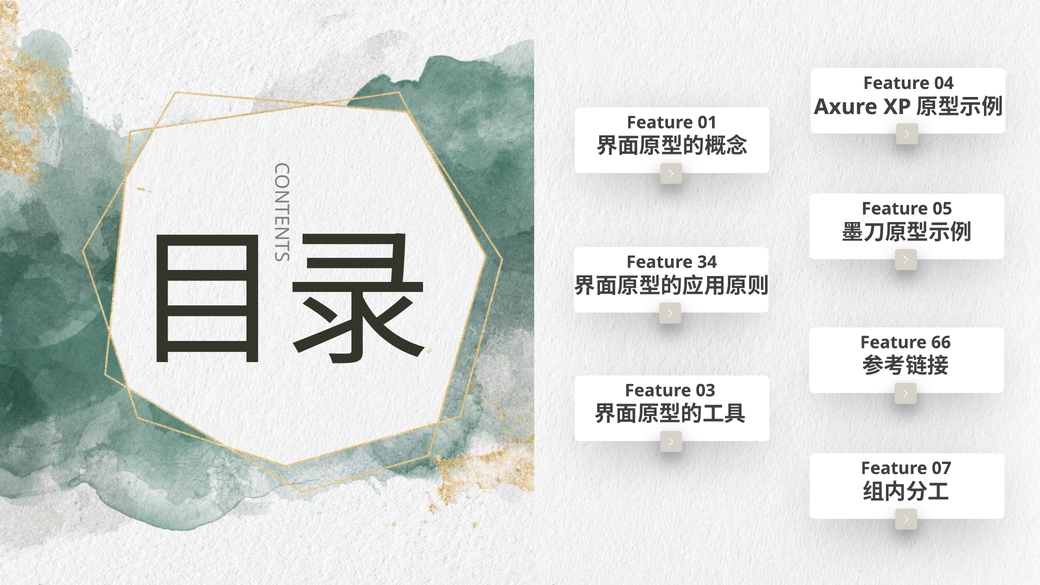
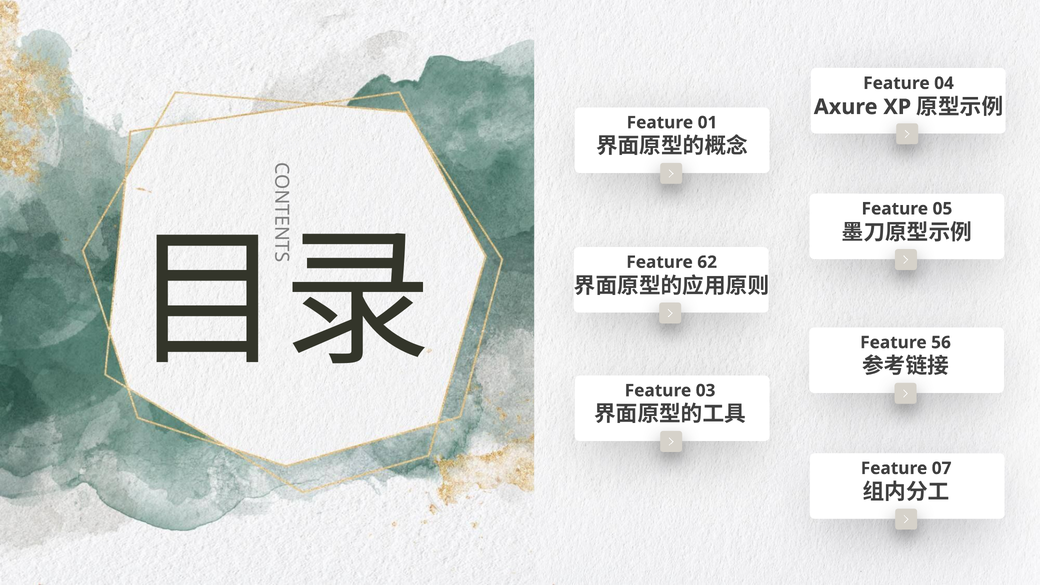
34: 34 -> 62
66: 66 -> 56
